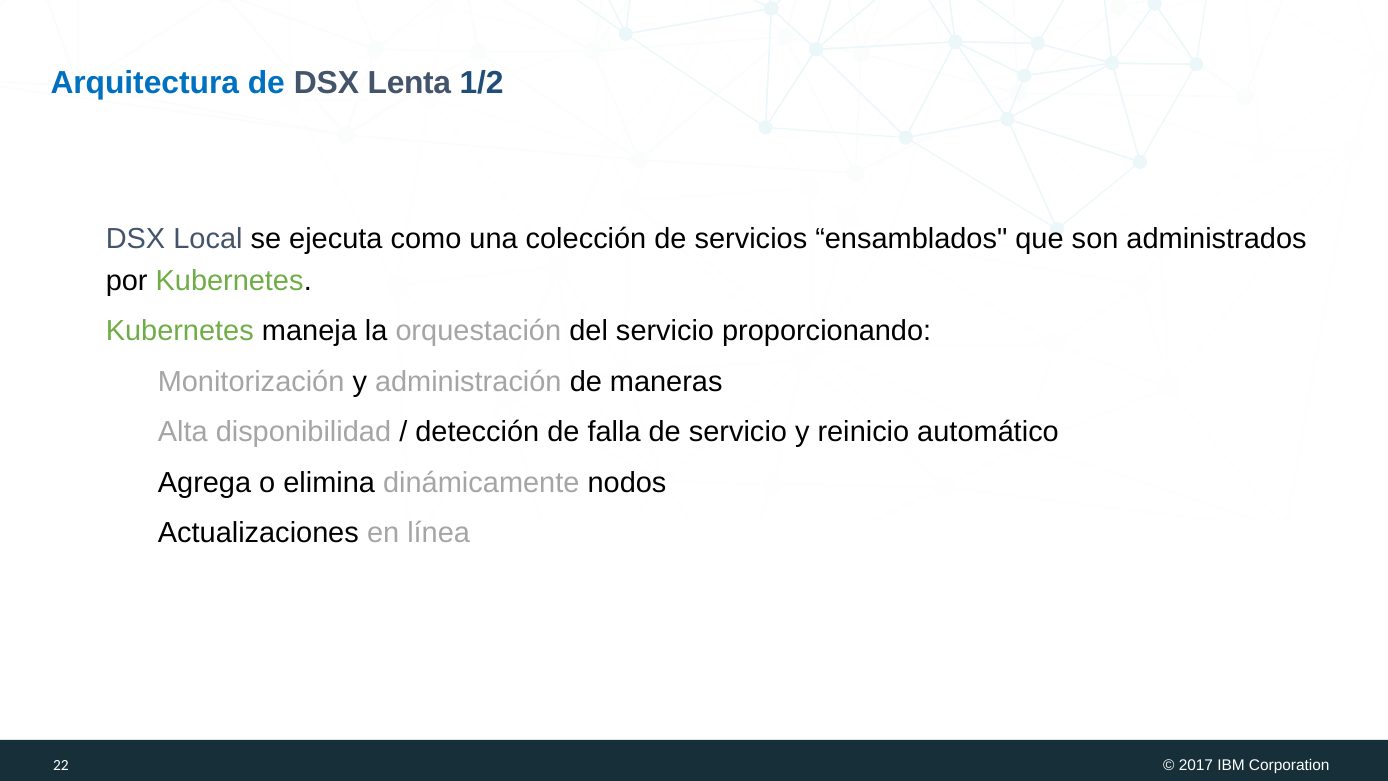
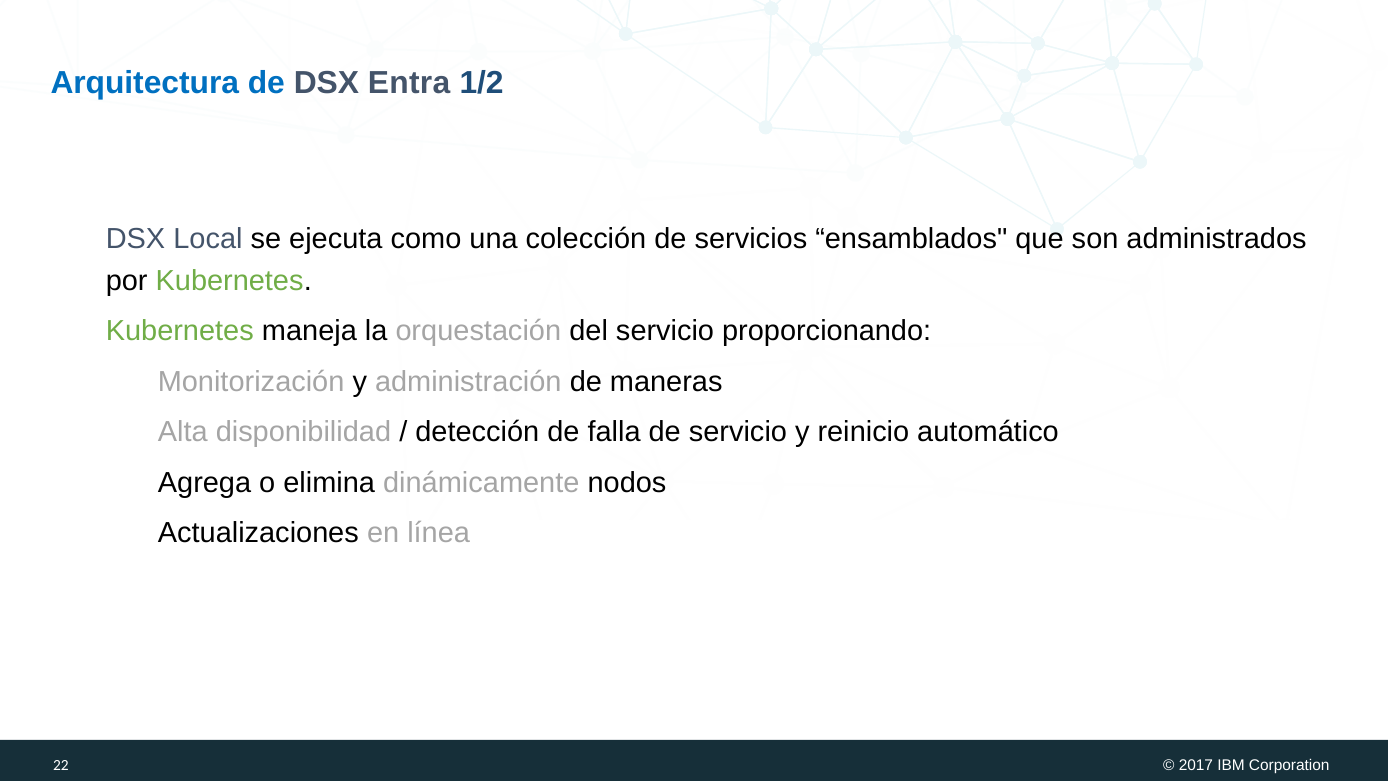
Lenta: Lenta -> Entra
